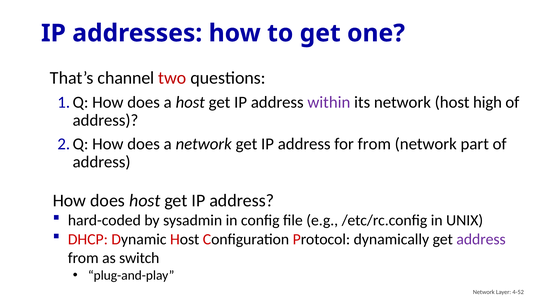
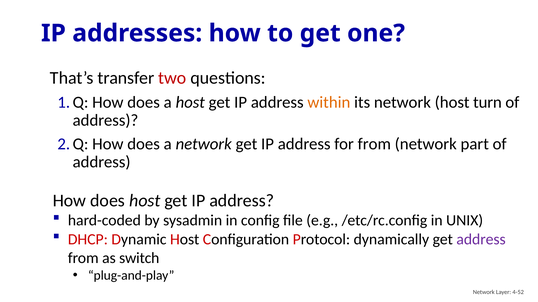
channel: channel -> transfer
within colour: purple -> orange
high: high -> turn
